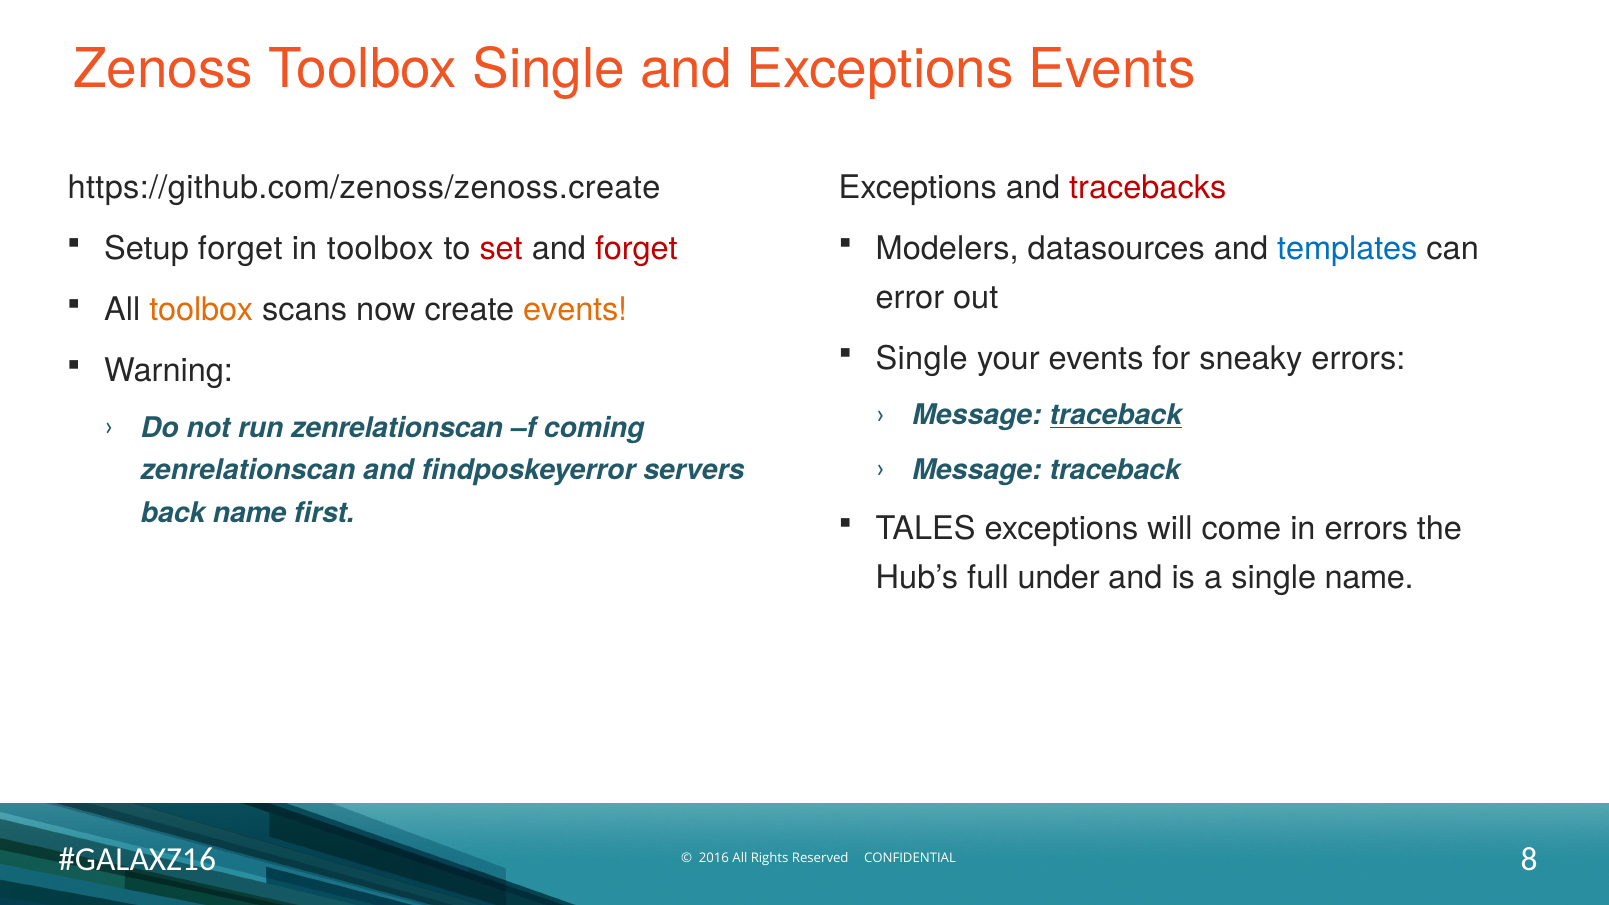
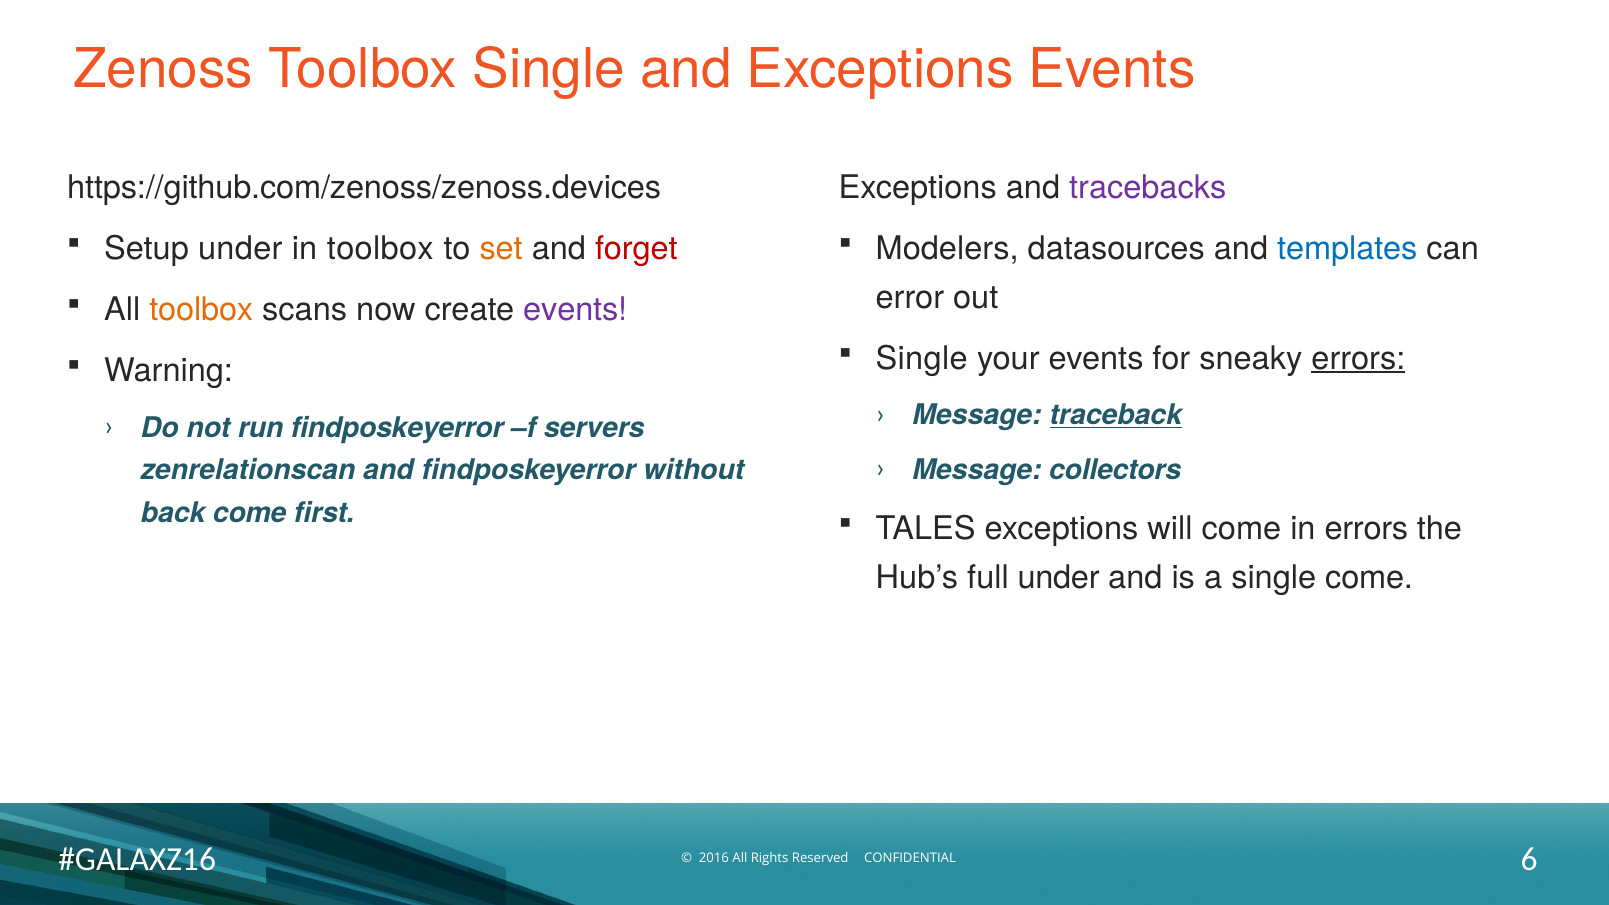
tracebacks colour: red -> purple
https://github.com/zenoss/zenoss.create: https://github.com/zenoss/zenoss.create -> https://github.com/zenoss/zenoss.devices
Setup forget: forget -> under
set colour: red -> orange
events at (575, 310) colour: orange -> purple
errors at (1358, 358) underline: none -> present
run zenrelationscan: zenrelationscan -> findposkeyerror
coming: coming -> servers
traceback at (1115, 470): traceback -> collectors
servers: servers -> without
back name: name -> come
single name: name -> come
8: 8 -> 6
